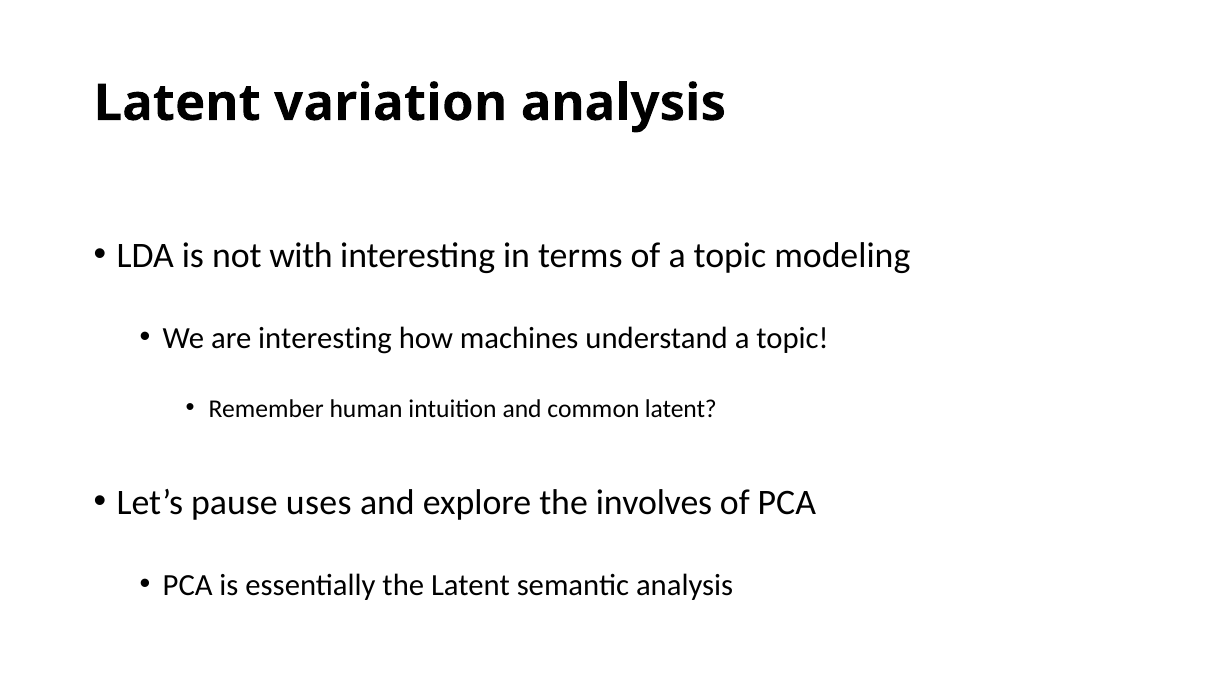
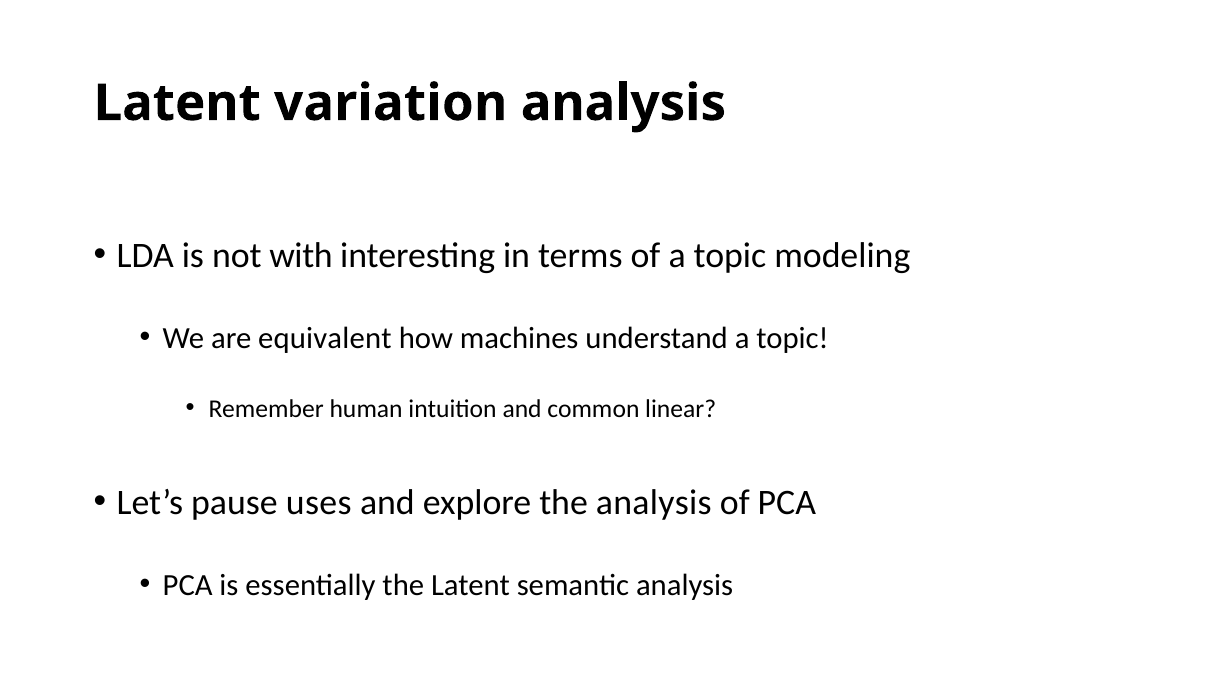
are interesting: interesting -> equivalent
common latent: latent -> linear
the involves: involves -> analysis
